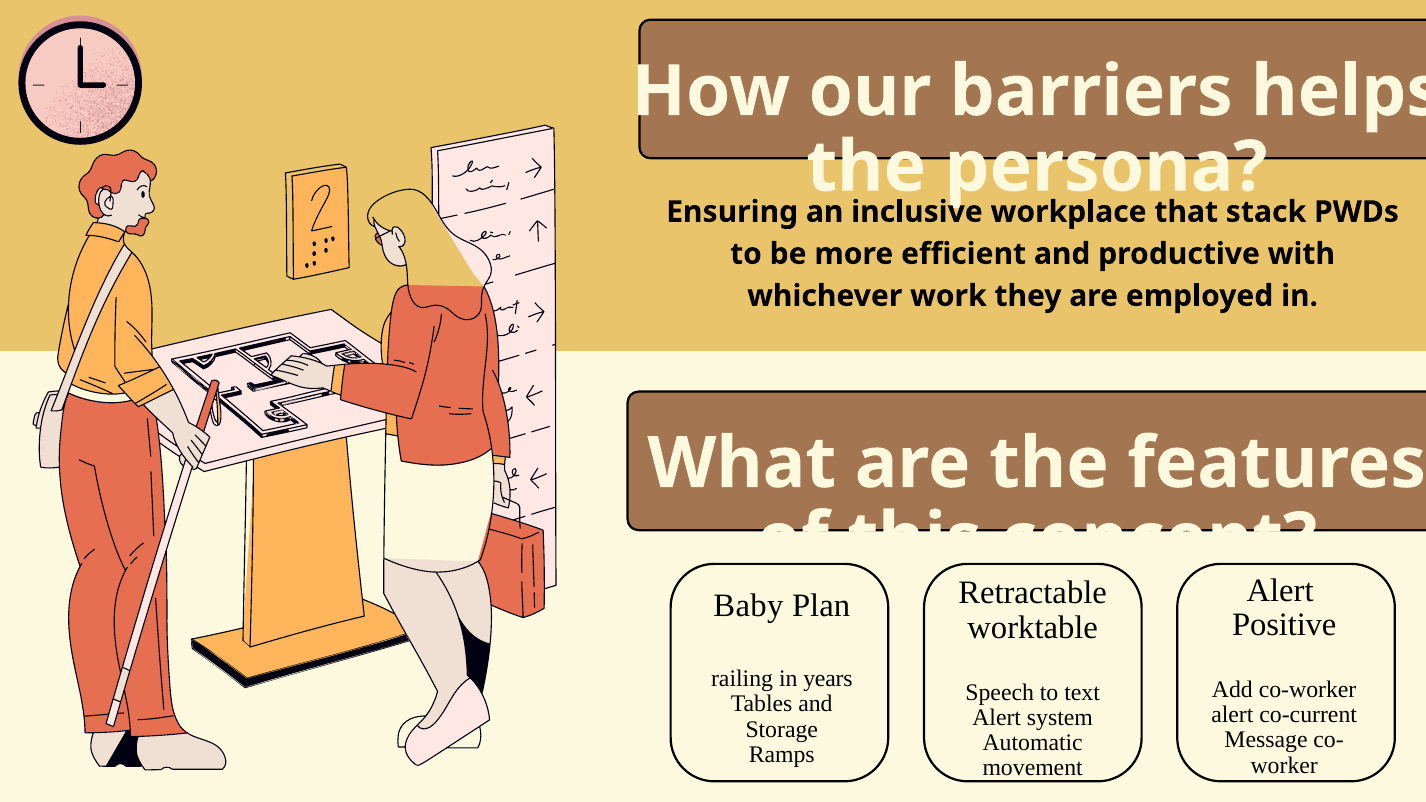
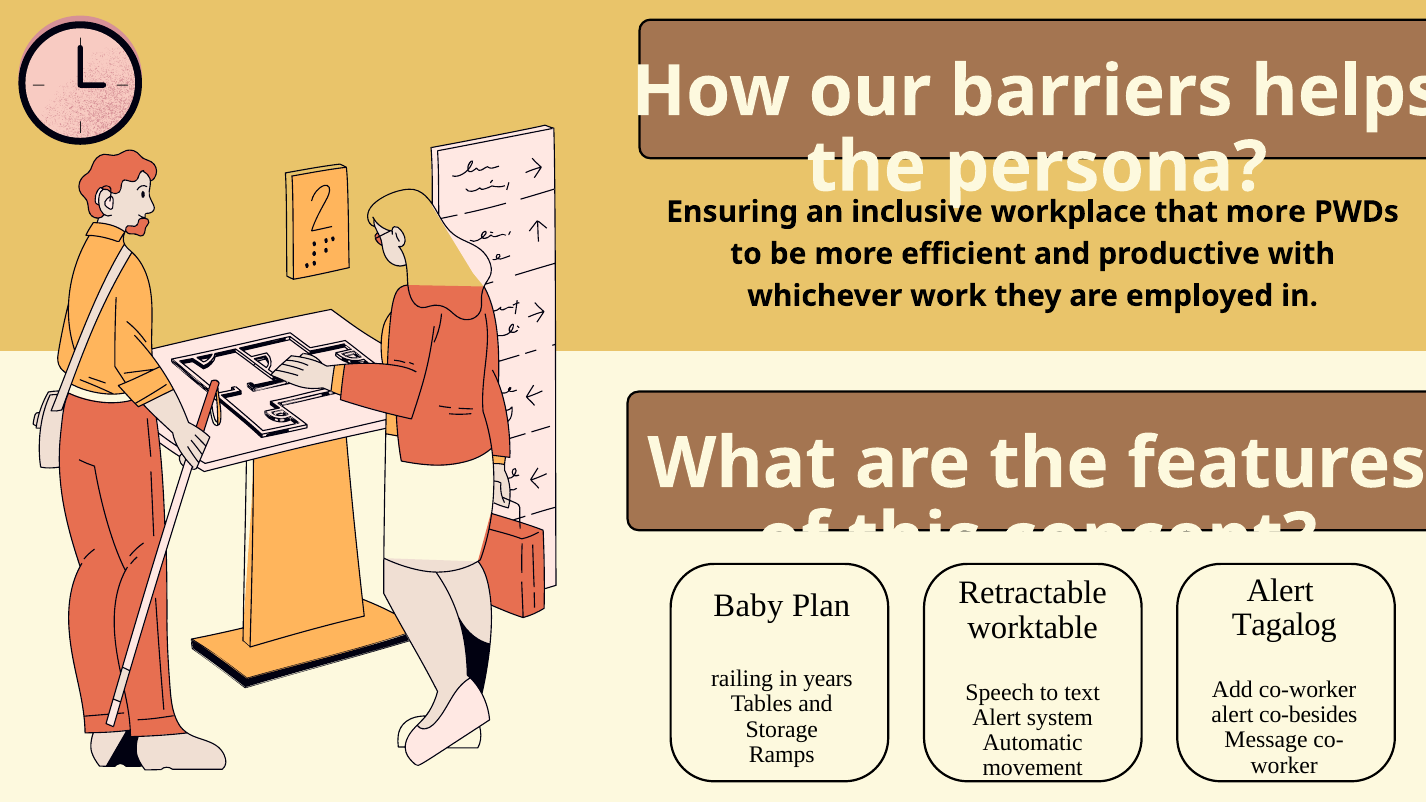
stack at (1266, 212): stack -> more
Positive: Positive -> Tagalog
co-current: co-current -> co-besides
